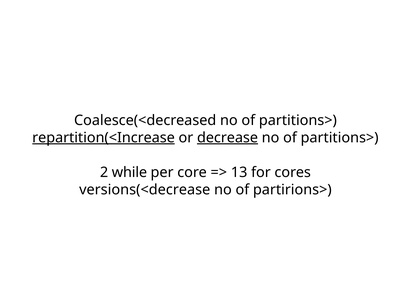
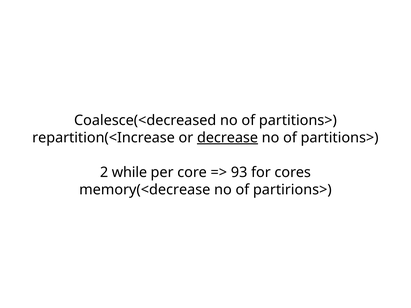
repartition(<Increase underline: present -> none
13: 13 -> 93
versions(<decrease: versions(<decrease -> memory(<decrease
